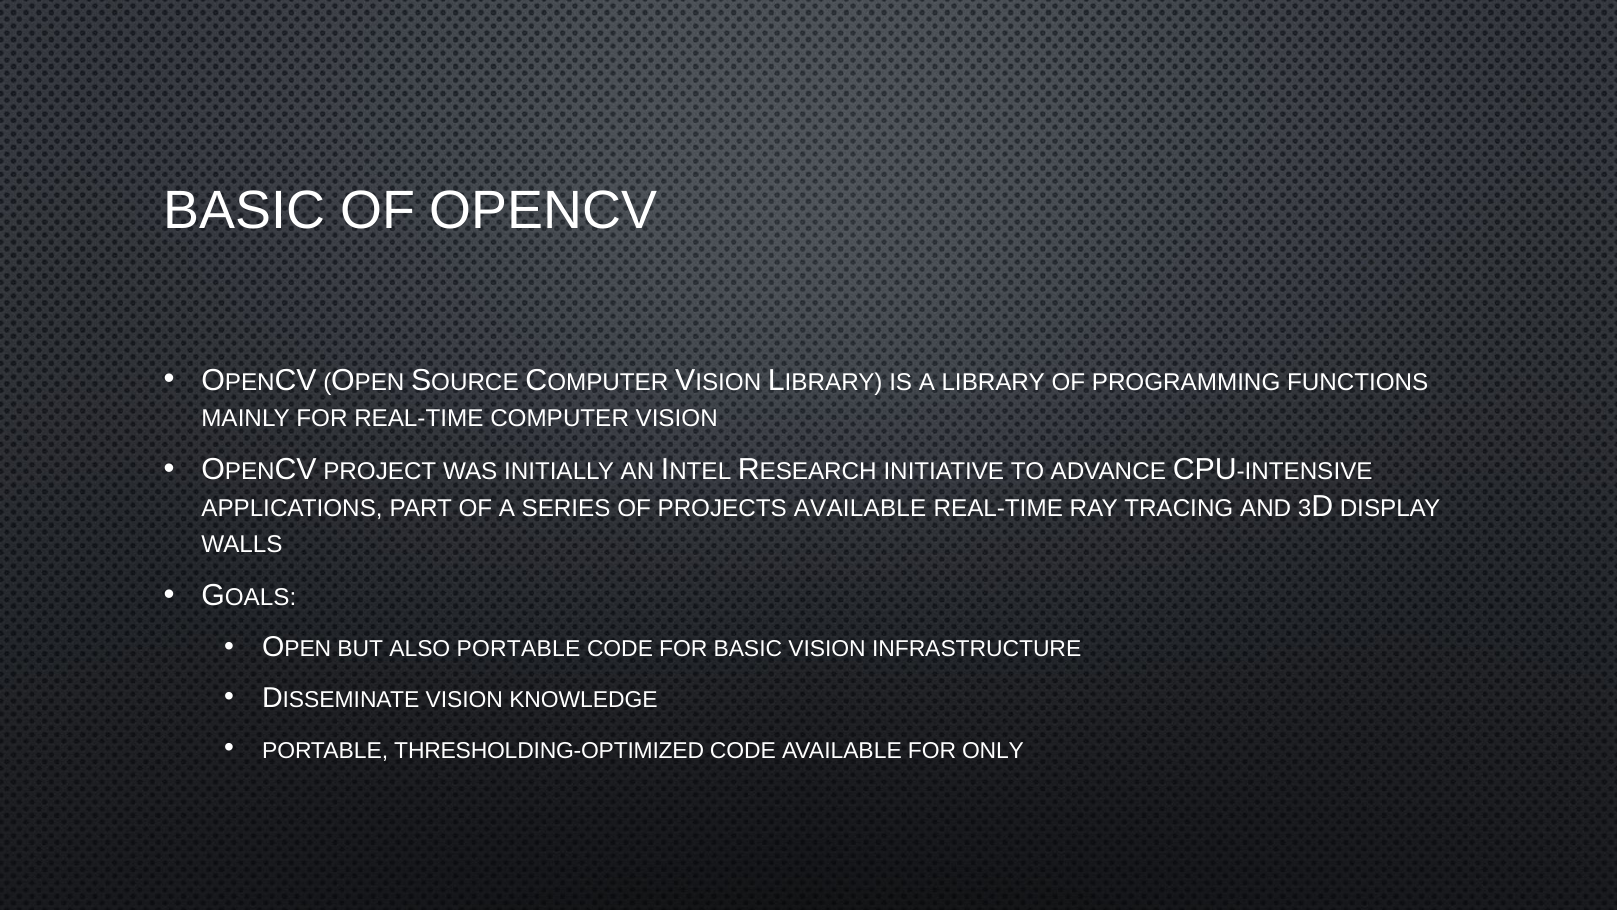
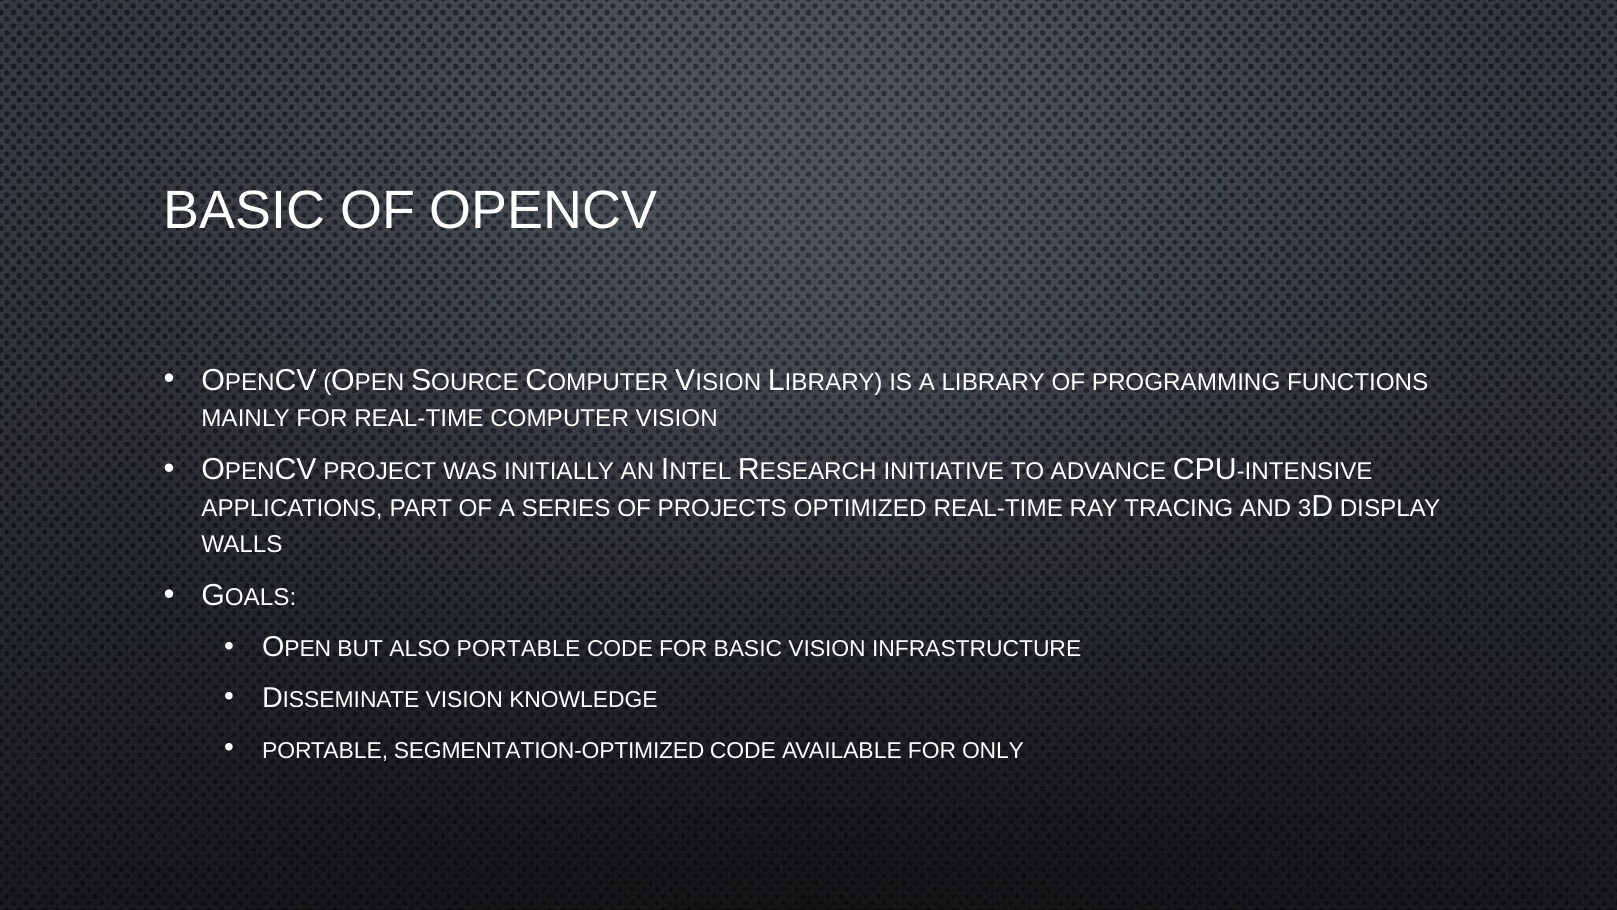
PROJECTS AVAILABLE: AVAILABLE -> OPTIMIZED
THRESHOLDING-OPTIMIZED: THRESHOLDING-OPTIMIZED -> SEGMENTATION-OPTIMIZED
